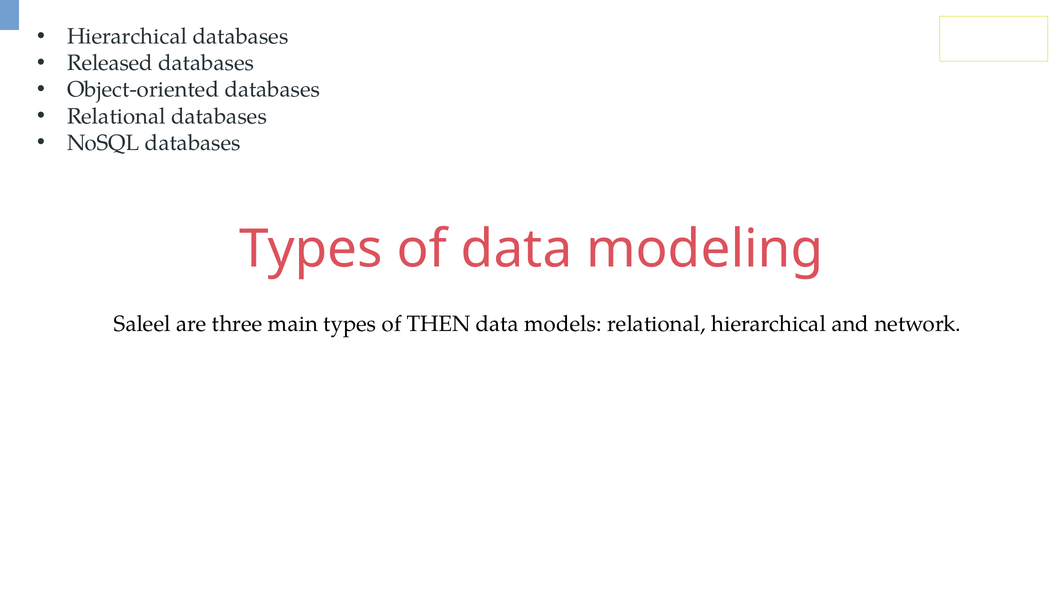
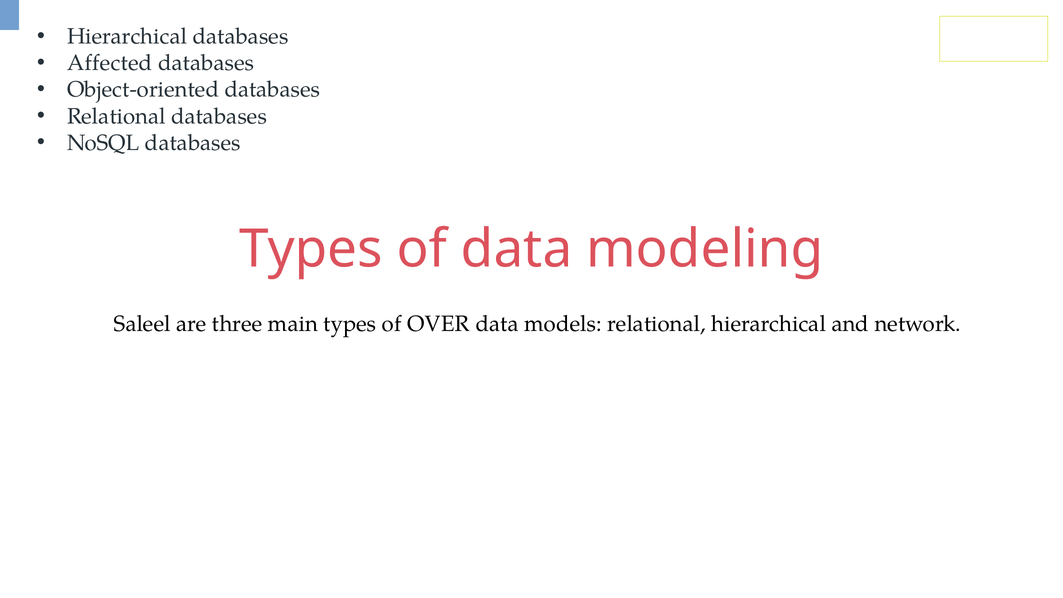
Released: Released -> Affected
THEN: THEN -> OVER
